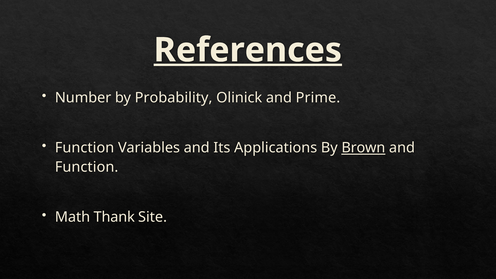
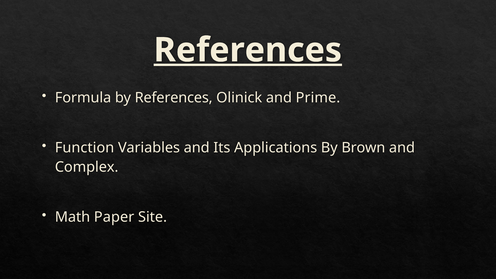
Number: Number -> Formula
by Probability: Probability -> References
Brown underline: present -> none
Function at (87, 167): Function -> Complex
Thank: Thank -> Paper
